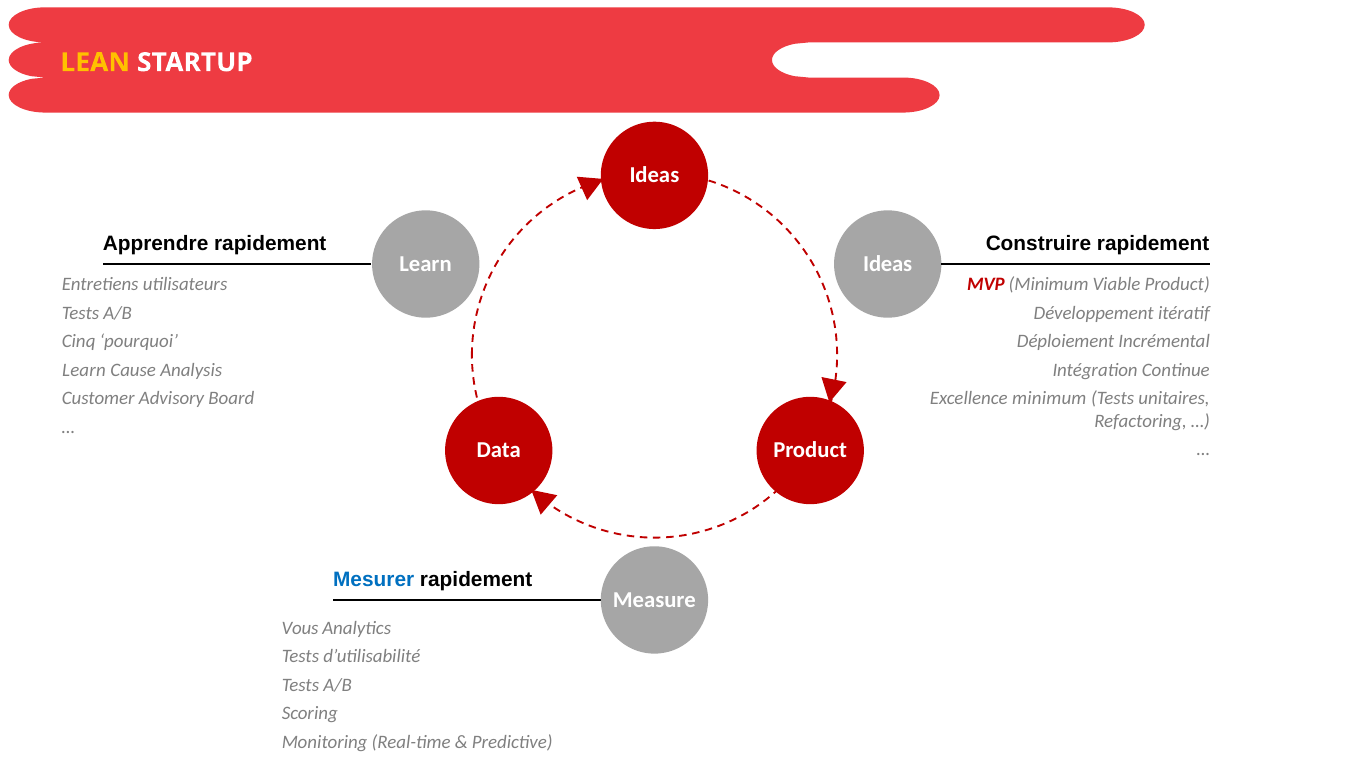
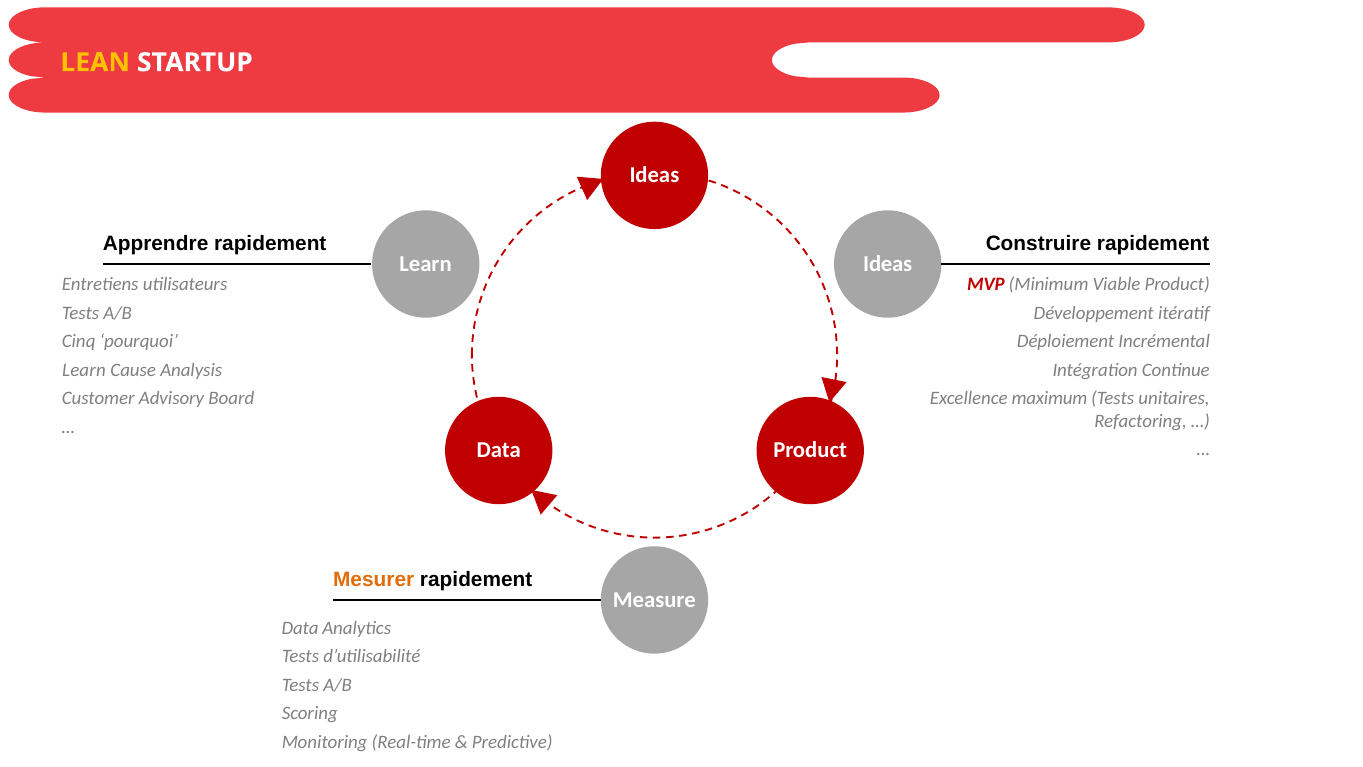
Excellence minimum: minimum -> maximum
Mesurer colour: blue -> orange
Vous at (300, 628): Vous -> Data
